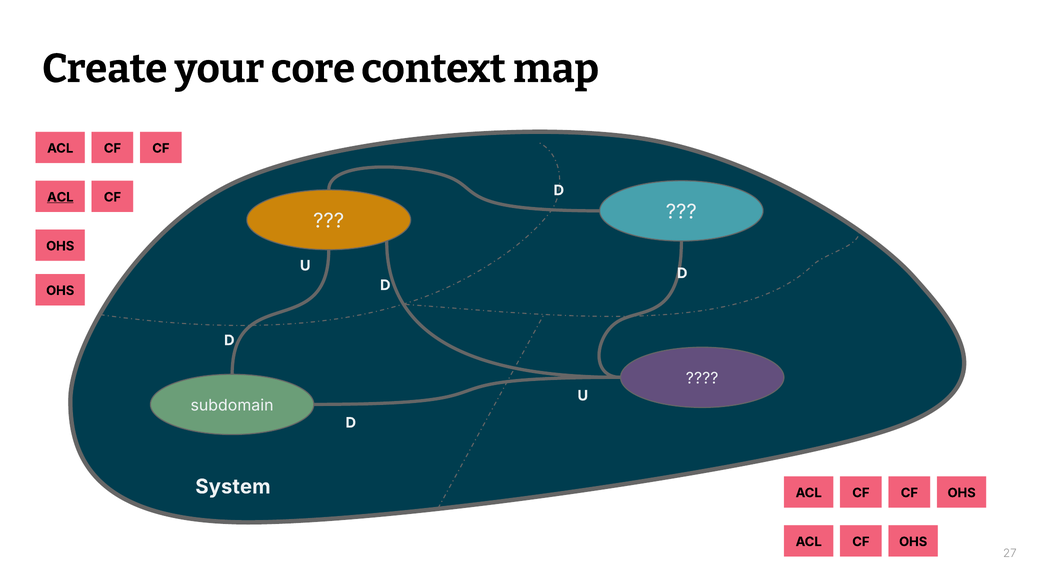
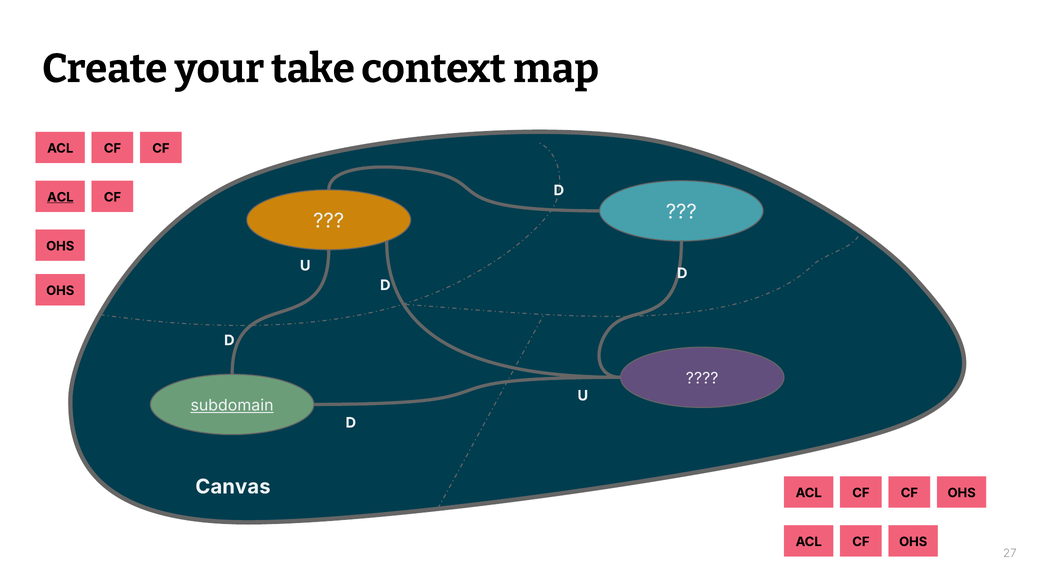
core: core -> take
subdomain underline: none -> present
System: System -> Canvas
